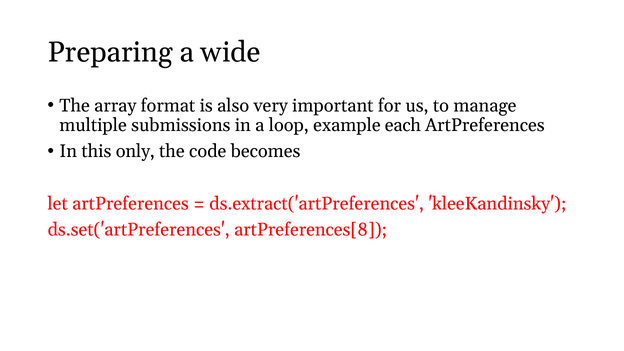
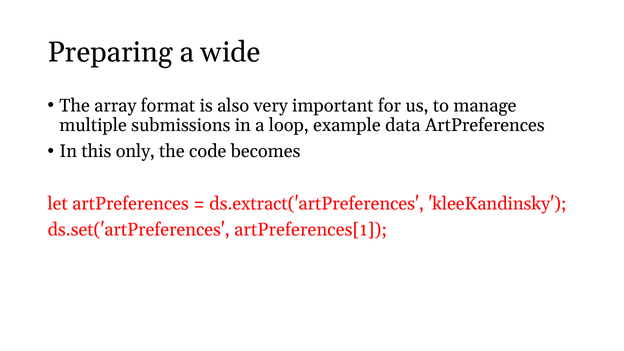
each: each -> data
artPreferences[8: artPreferences[8 -> artPreferences[1
